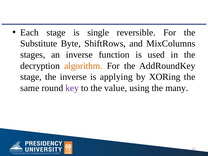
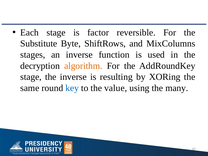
single: single -> factor
applying: applying -> resulting
key colour: purple -> blue
